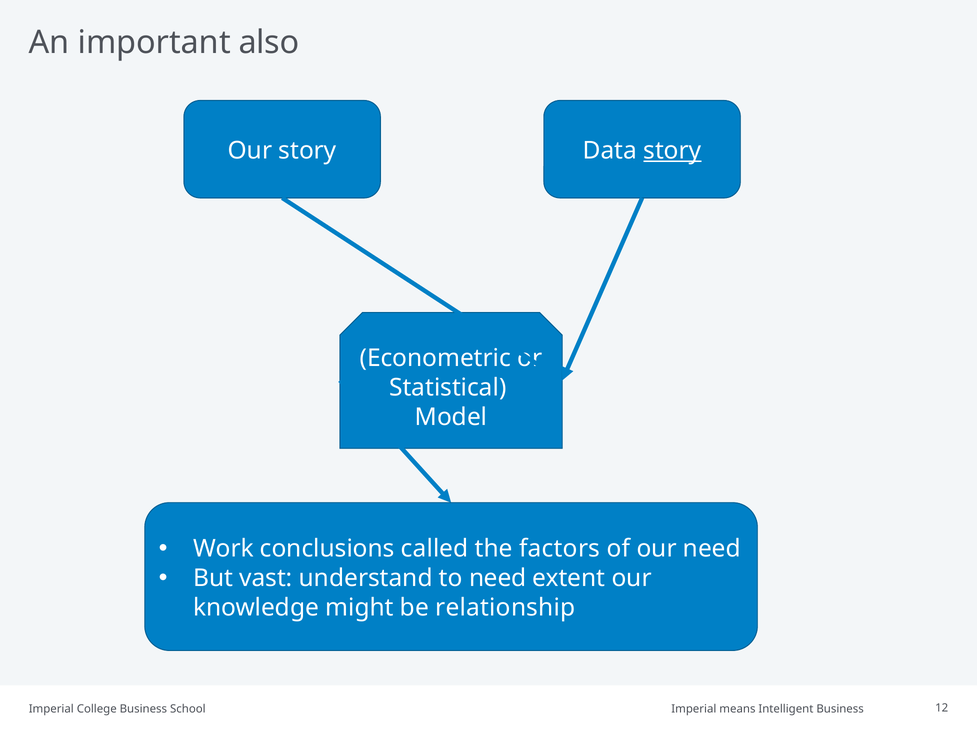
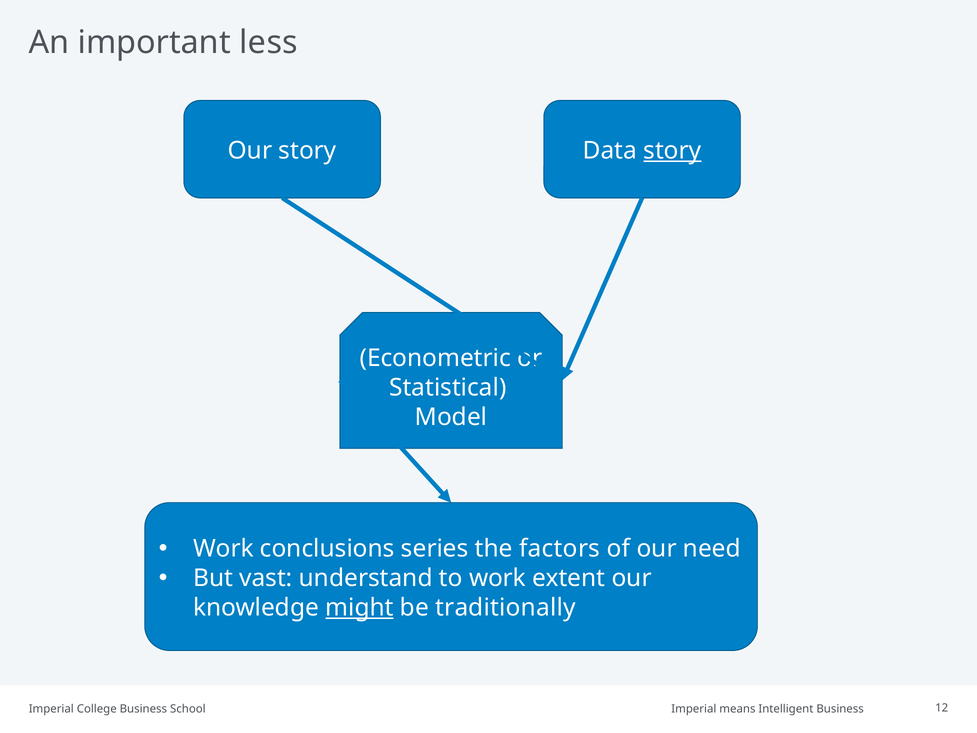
also: also -> less
called: called -> series
to need: need -> work
might underline: none -> present
relationship: relationship -> traditionally
